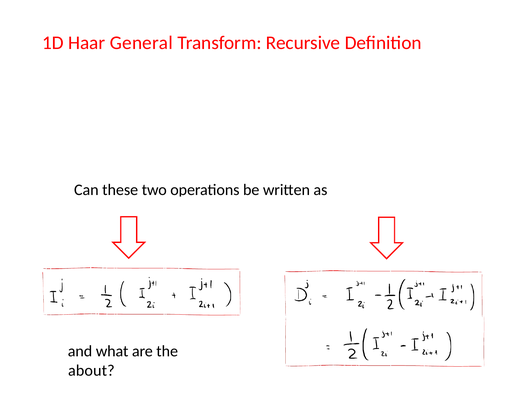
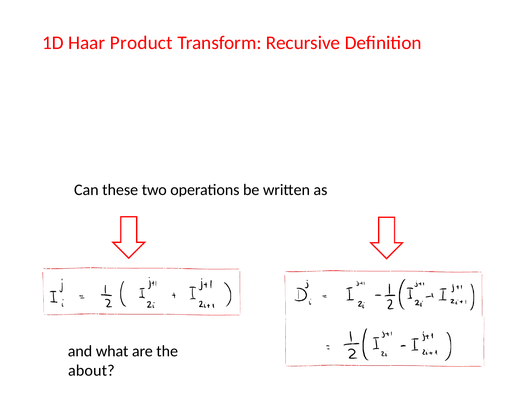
General: General -> Product
